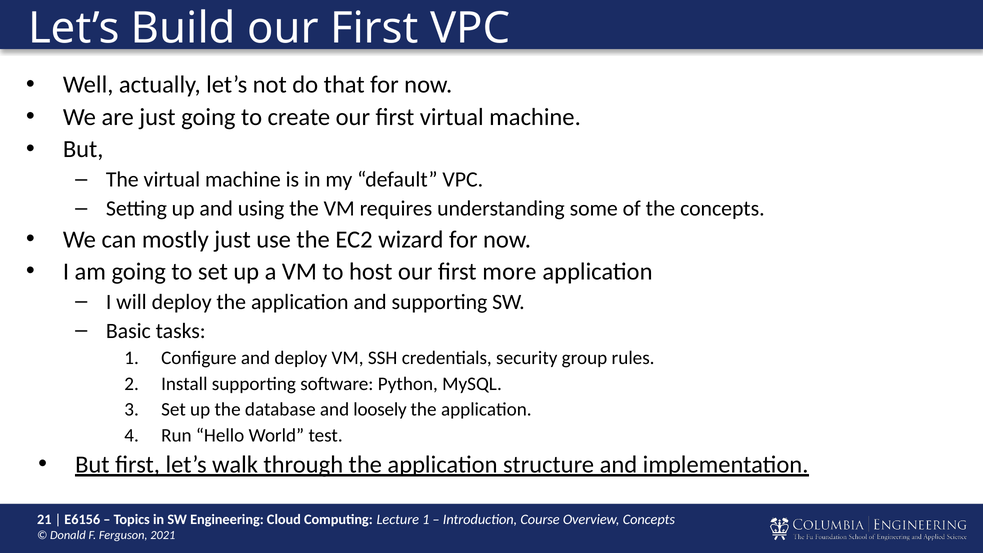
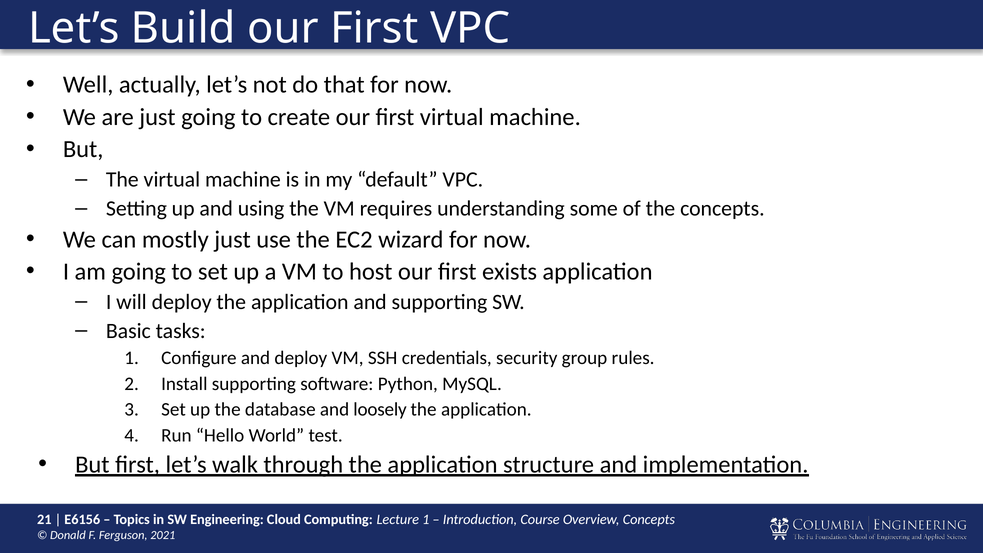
more: more -> exists
